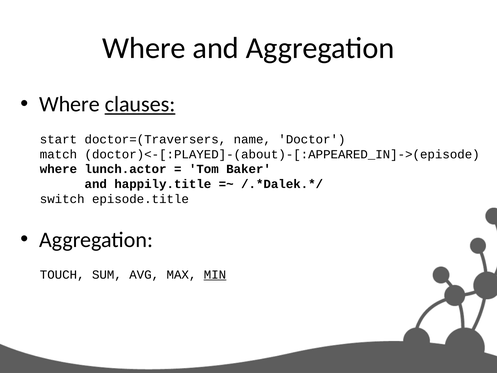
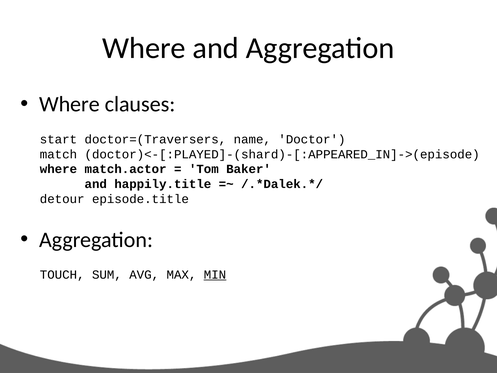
clauses underline: present -> none
doctor)<-[:PLAYED]-(about)-[:APPEARED_IN]->(episode: doctor)<-[:PLAYED]-(about)-[:APPEARED_IN]->(episode -> doctor)<-[:PLAYED]-(shard)-[:APPEARED_IN]->(episode
lunch.actor: lunch.actor -> match.actor
switch: switch -> detour
